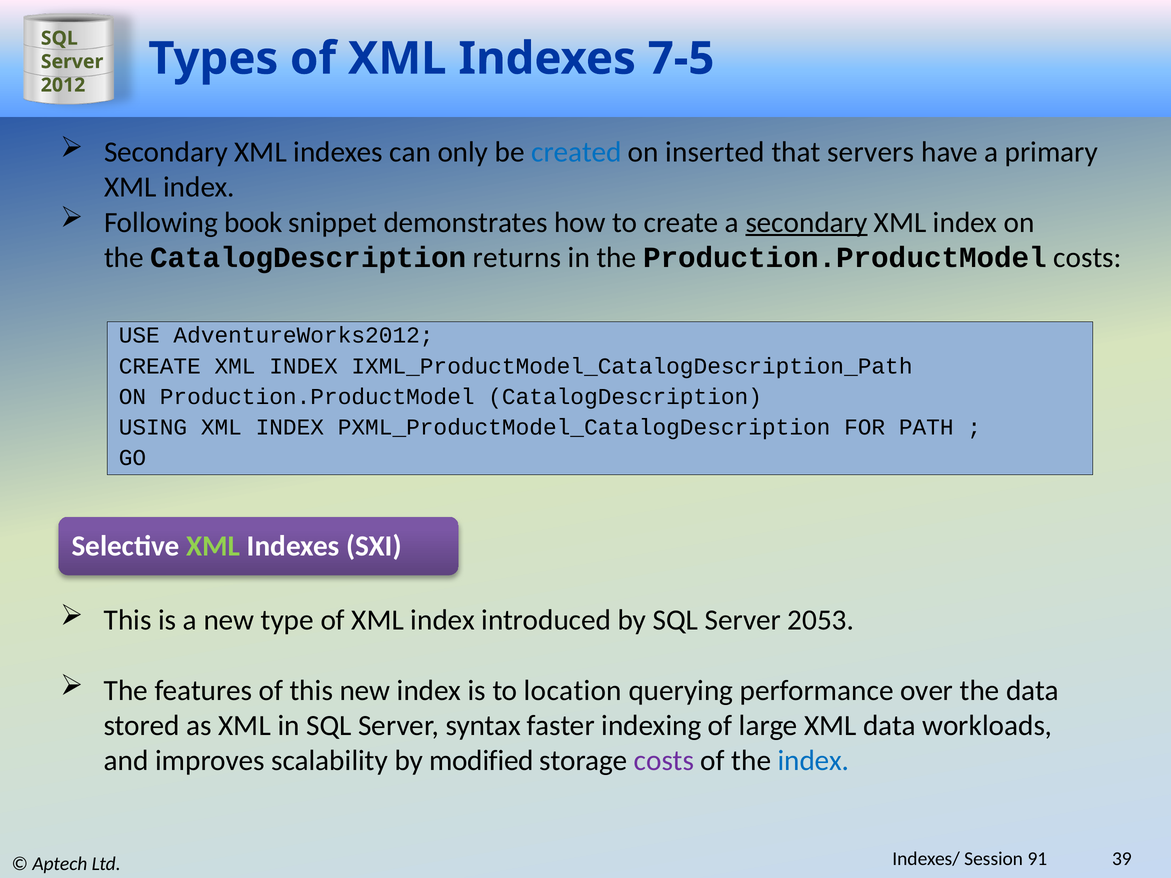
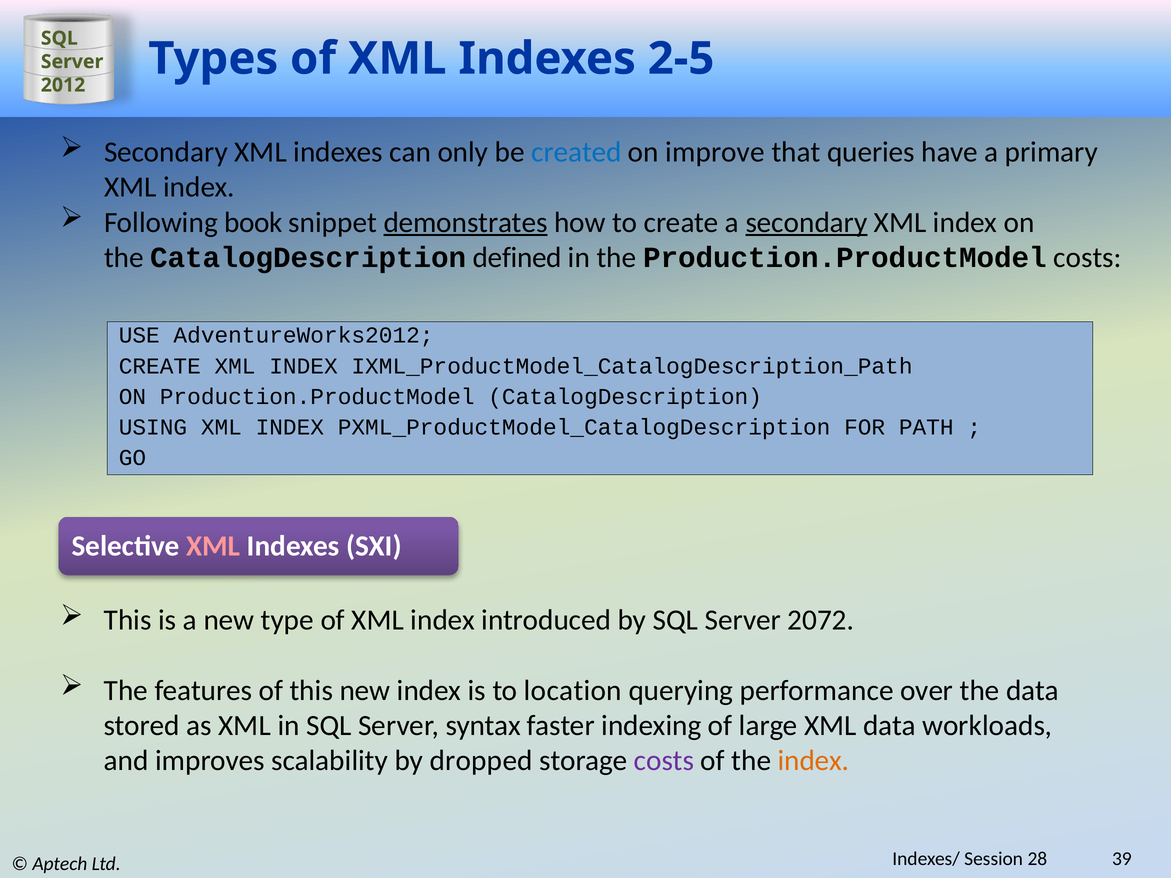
7-5: 7-5 -> 2-5
inserted: inserted -> improve
servers: servers -> queries
demonstrates underline: none -> present
returns: returns -> defined
XML at (213, 546) colour: light green -> pink
2053: 2053 -> 2072
modified: modified -> dropped
index at (814, 761) colour: blue -> orange
91: 91 -> 28
